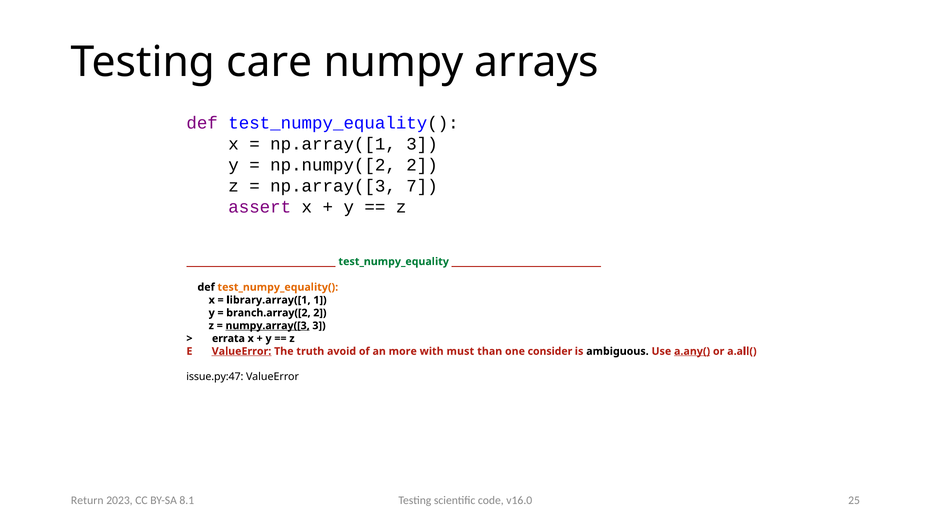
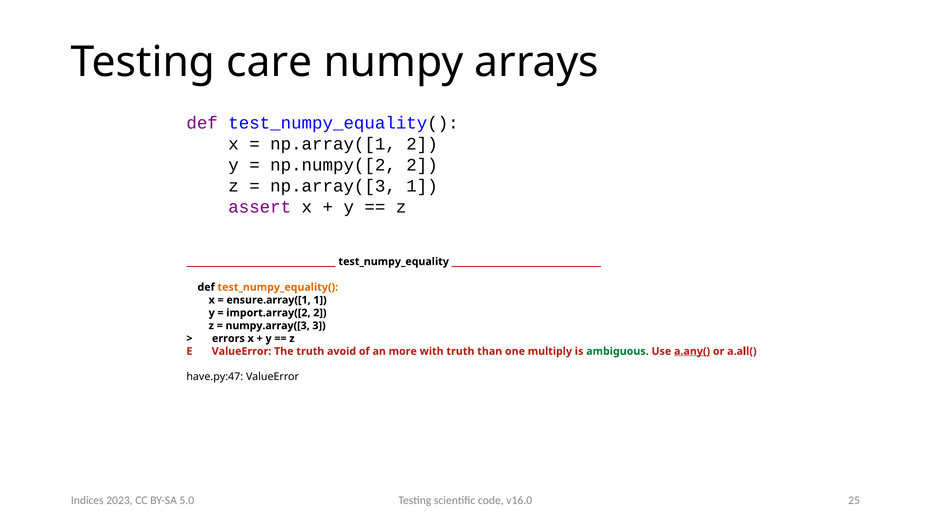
np.array([1 3: 3 -> 2
np.array([3 7: 7 -> 1
test_numpy_equality colour: green -> black
library.array([1: library.array([1 -> ensure.array([1
branch.array([2: branch.array([2 -> import.array([2
numpy.array([3 underline: present -> none
errata: errata -> errors
ValueError at (242, 351) underline: present -> none
with must: must -> truth
consider: consider -> multiply
ambiguous colour: black -> green
issue.py:47: issue.py:47 -> have.py:47
Return: Return -> Indices
8.1: 8.1 -> 5.0
